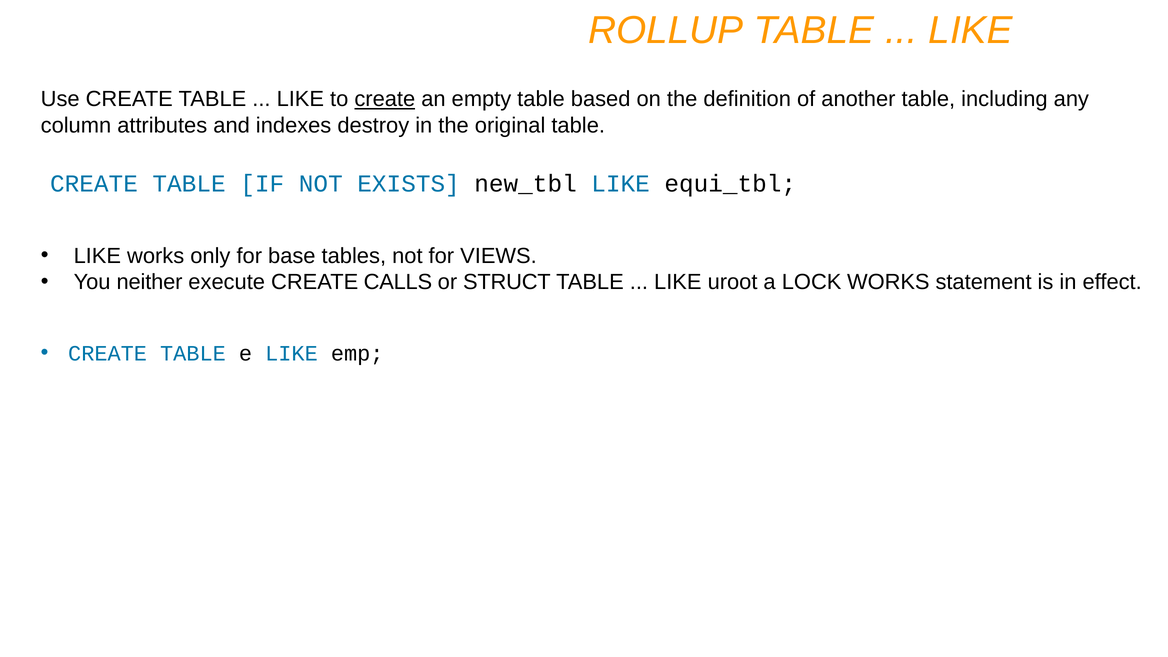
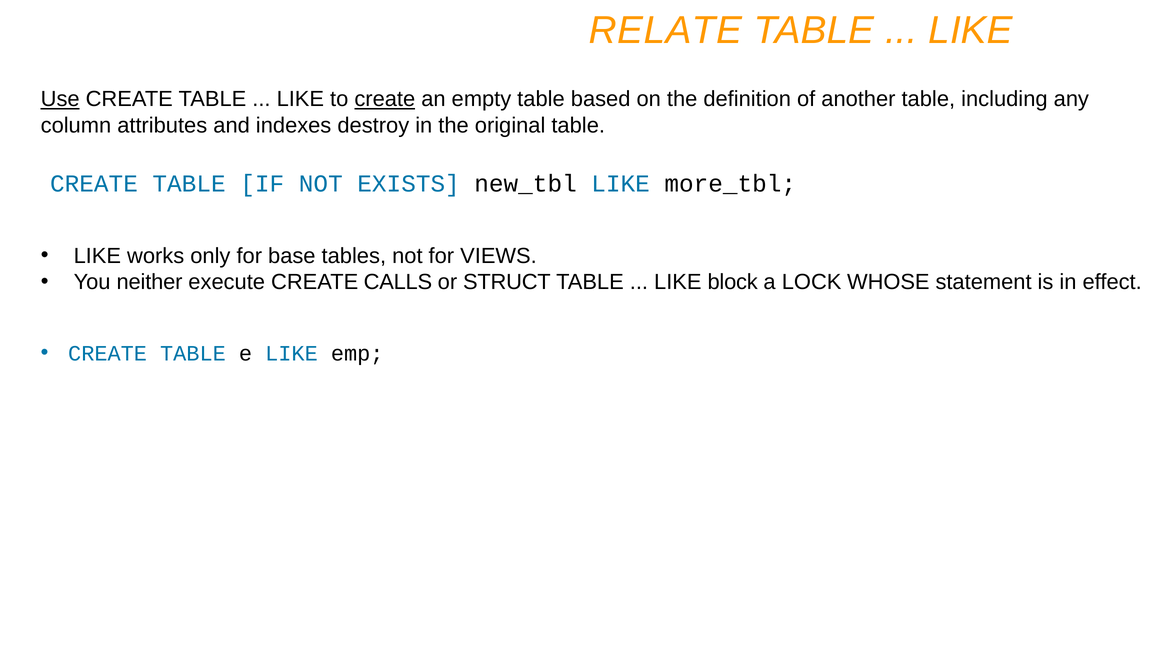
ROLLUP: ROLLUP -> RELATE
Use underline: none -> present
equi_tbl: equi_tbl -> more_tbl
uroot: uroot -> block
LOCK WORKS: WORKS -> WHOSE
